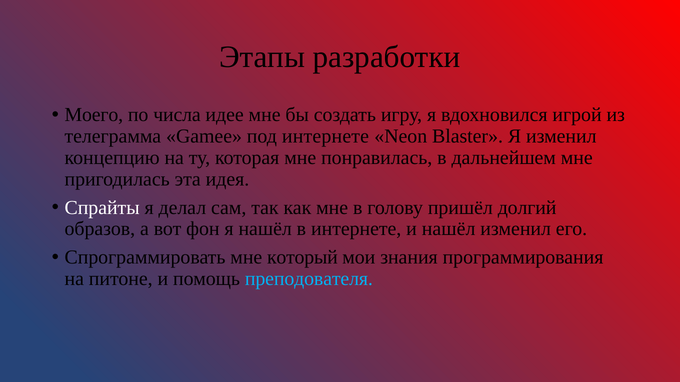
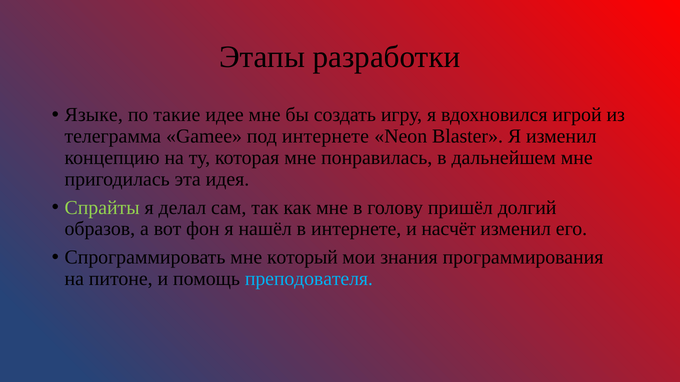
Моего: Моего -> Языке
числа: числа -> такие
Спрайты colour: white -> light green
и нашёл: нашёл -> насчёт
